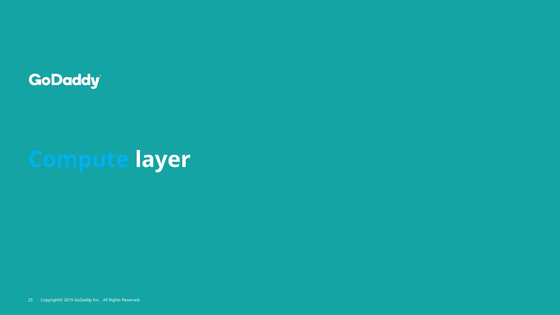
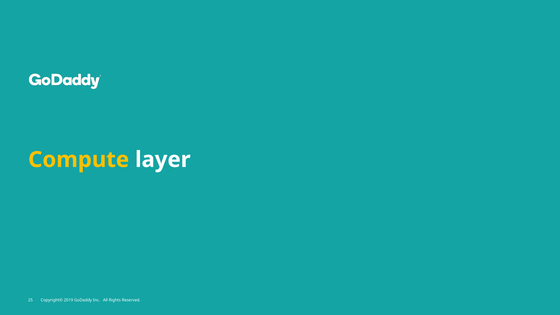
Compute colour: light blue -> yellow
